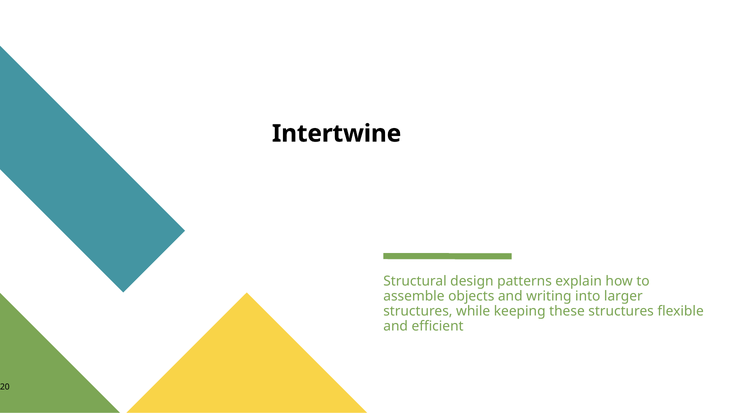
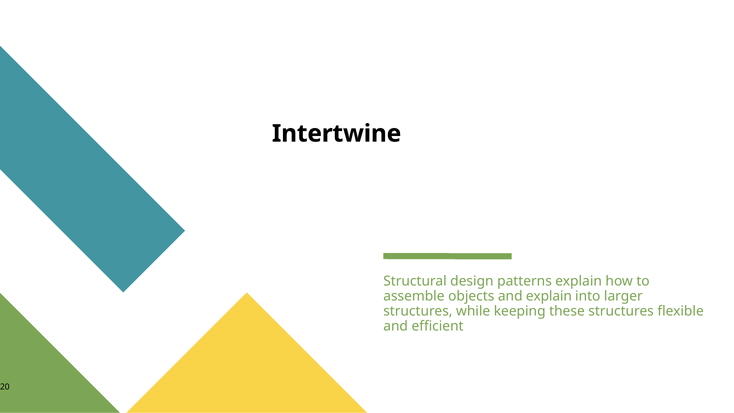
and writing: writing -> explain
